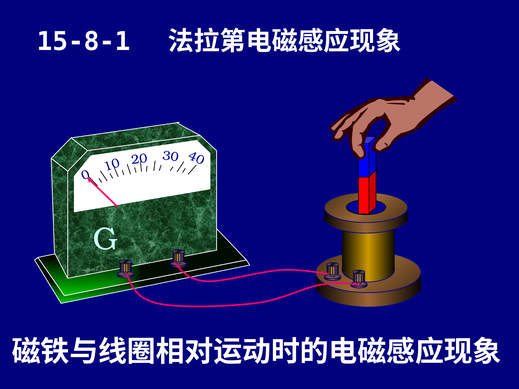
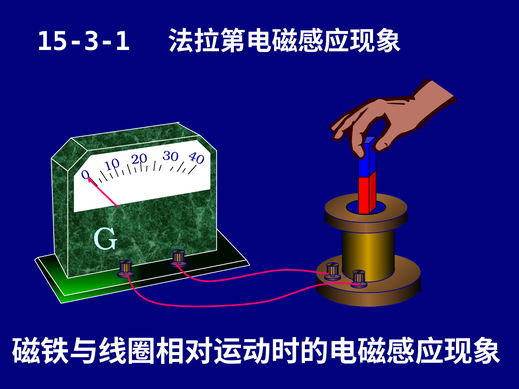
15-8-1: 15-8-1 -> 15-3-1
